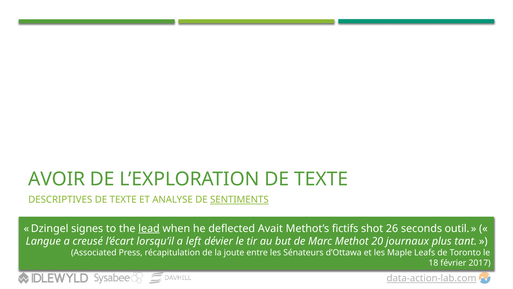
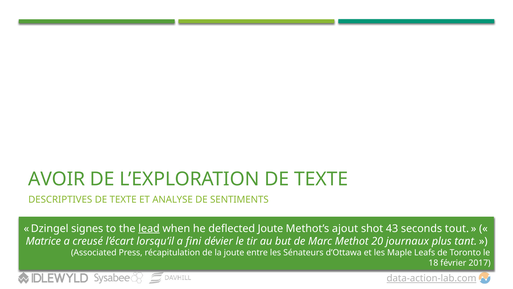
SENTIMENTS underline: present -> none
deflected Avait: Avait -> Joute
fictifs: fictifs -> ajout
26: 26 -> 43
outil: outil -> tout
Langue: Langue -> Matrice
left: left -> fini
